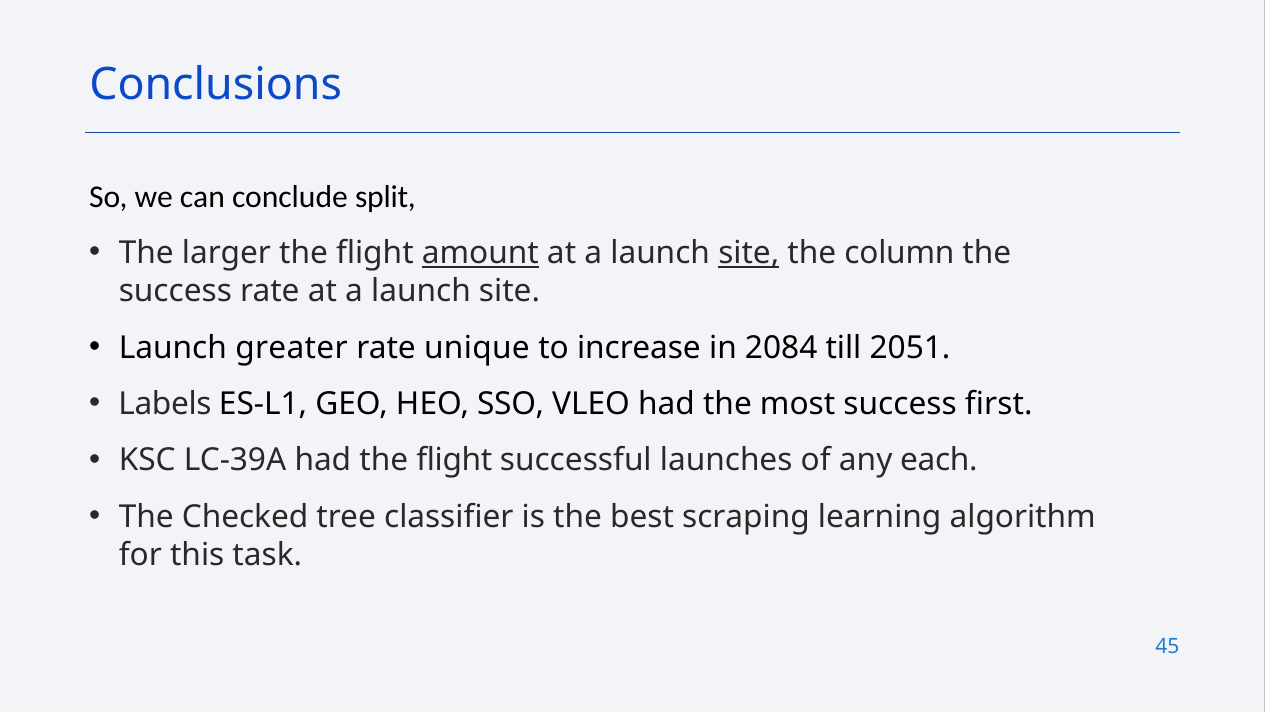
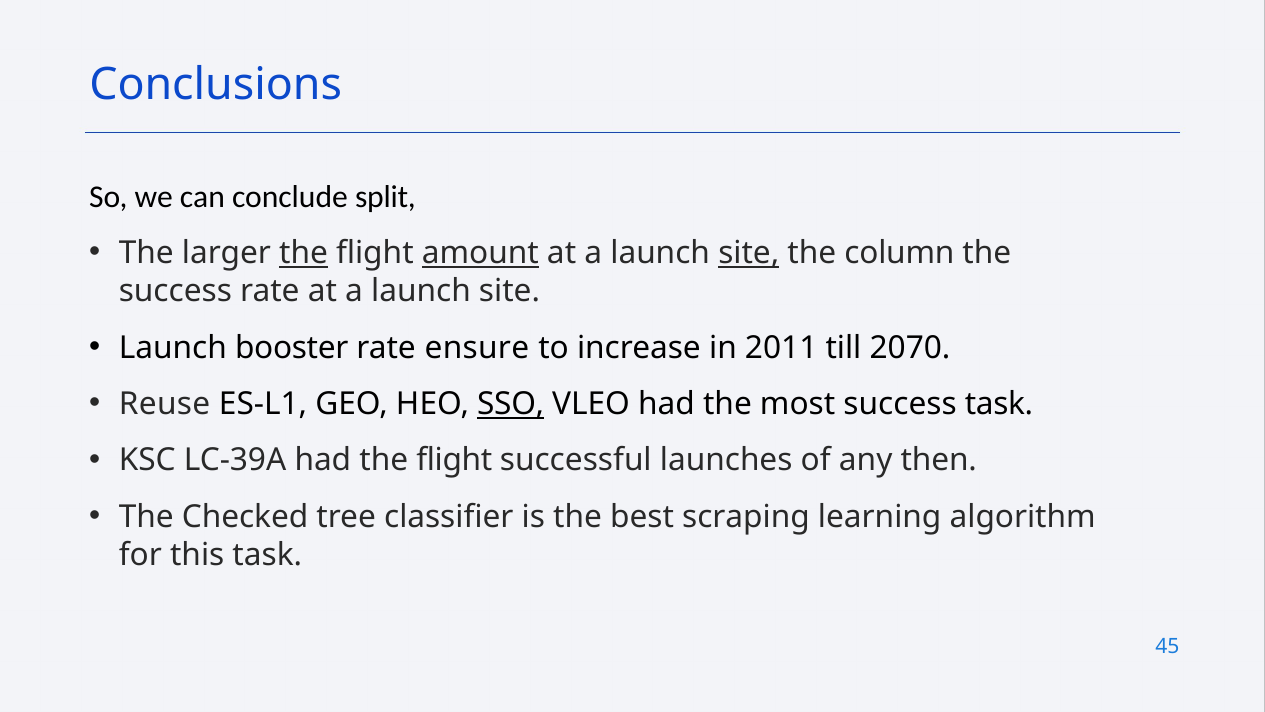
the at (304, 253) underline: none -> present
greater: greater -> booster
unique: unique -> ensure
2084: 2084 -> 2011
2051: 2051 -> 2070
Labels: Labels -> Reuse
SSO underline: none -> present
success first: first -> task
each: each -> then
